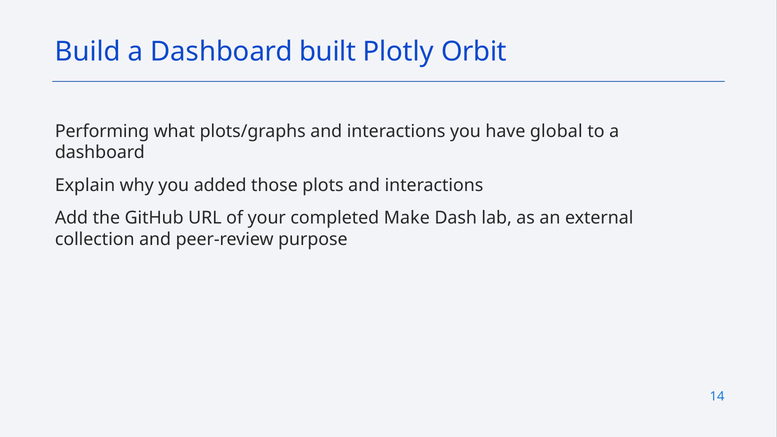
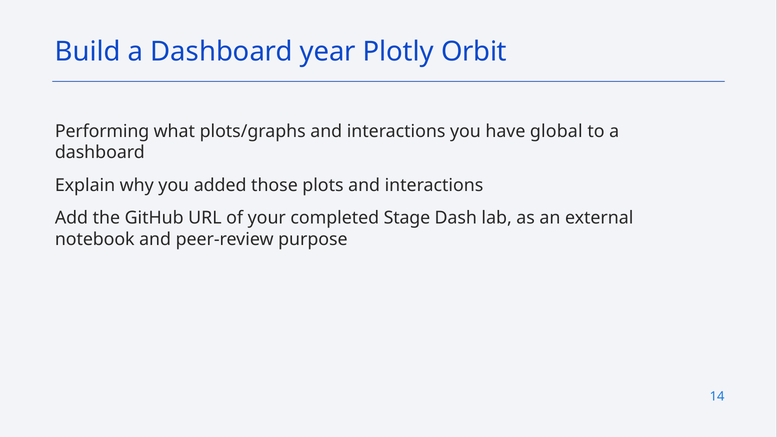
built: built -> year
Make: Make -> Stage
collection: collection -> notebook
